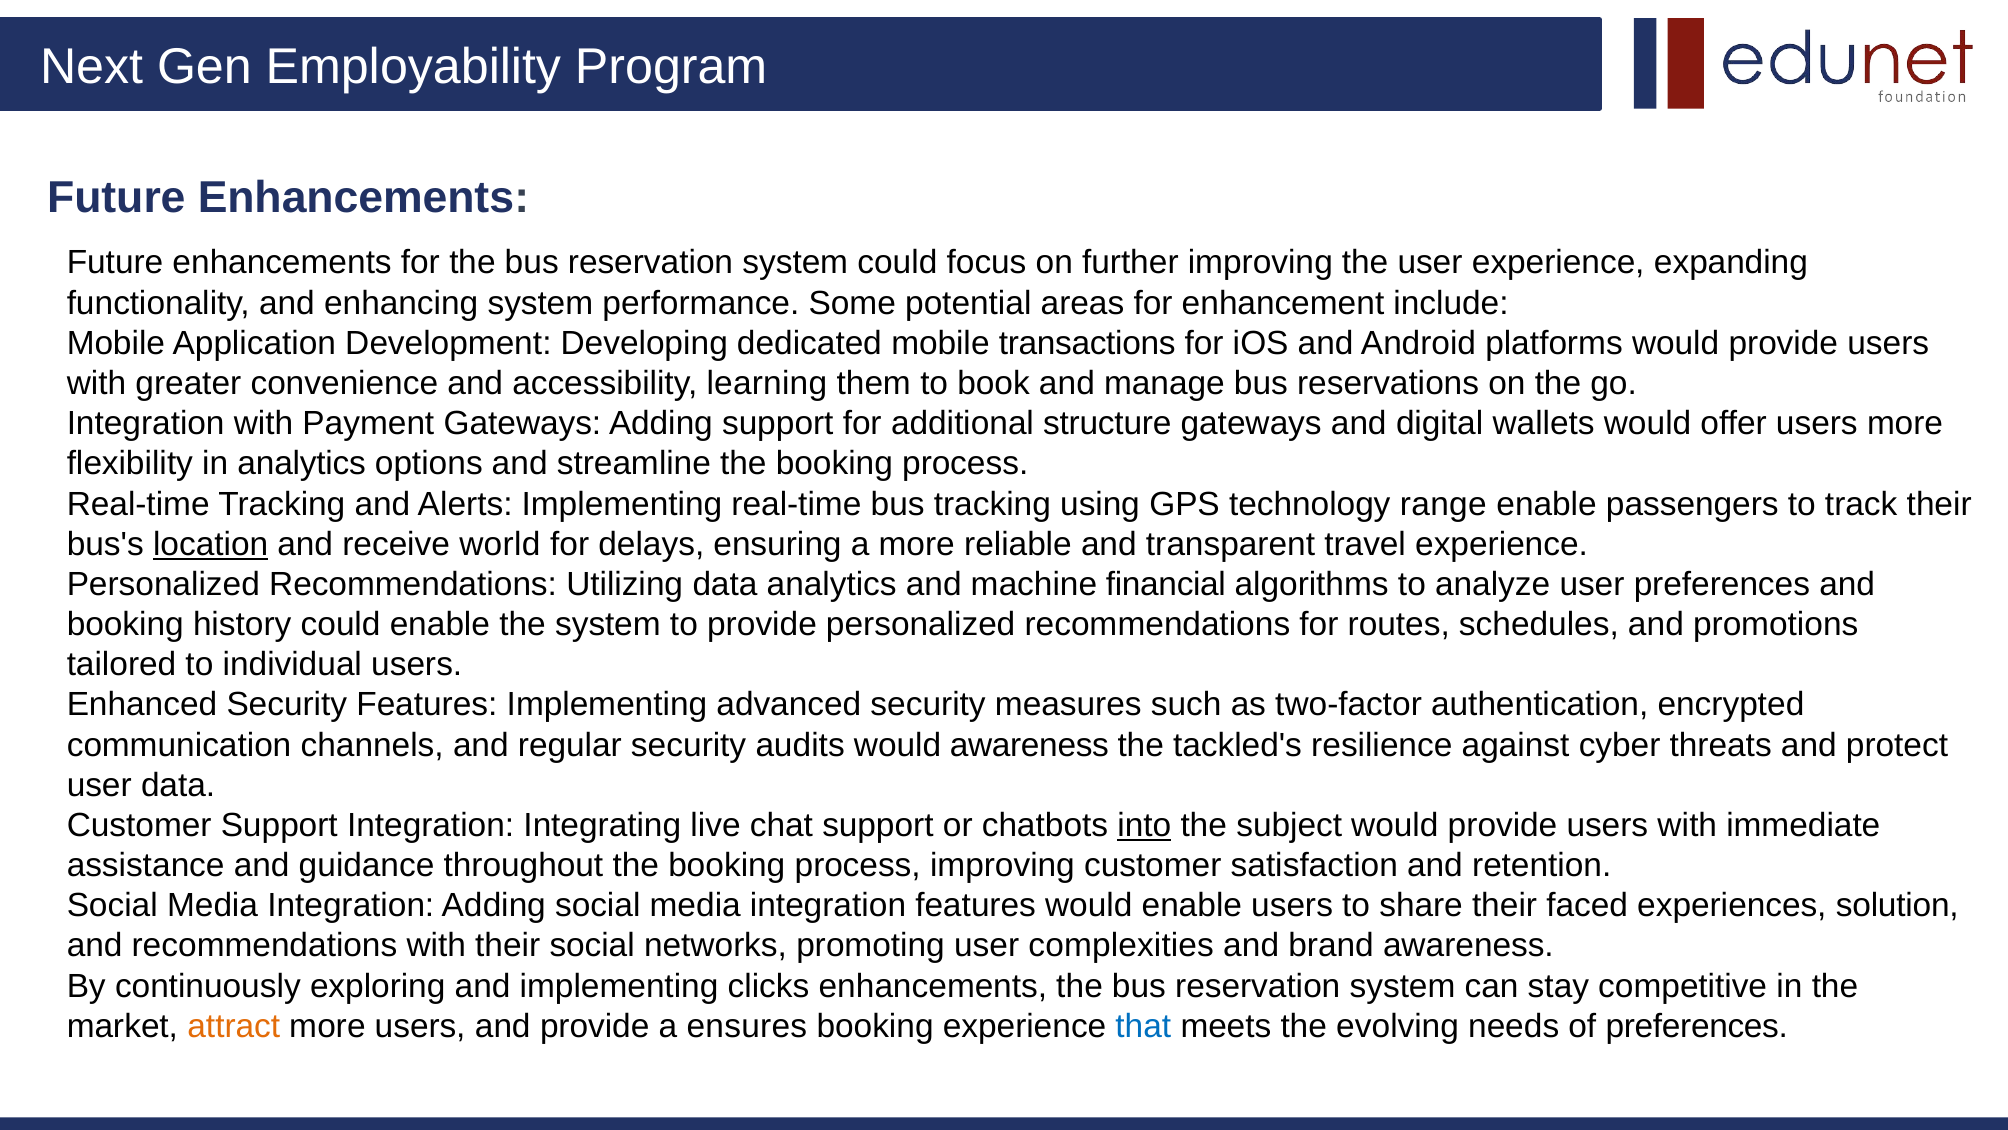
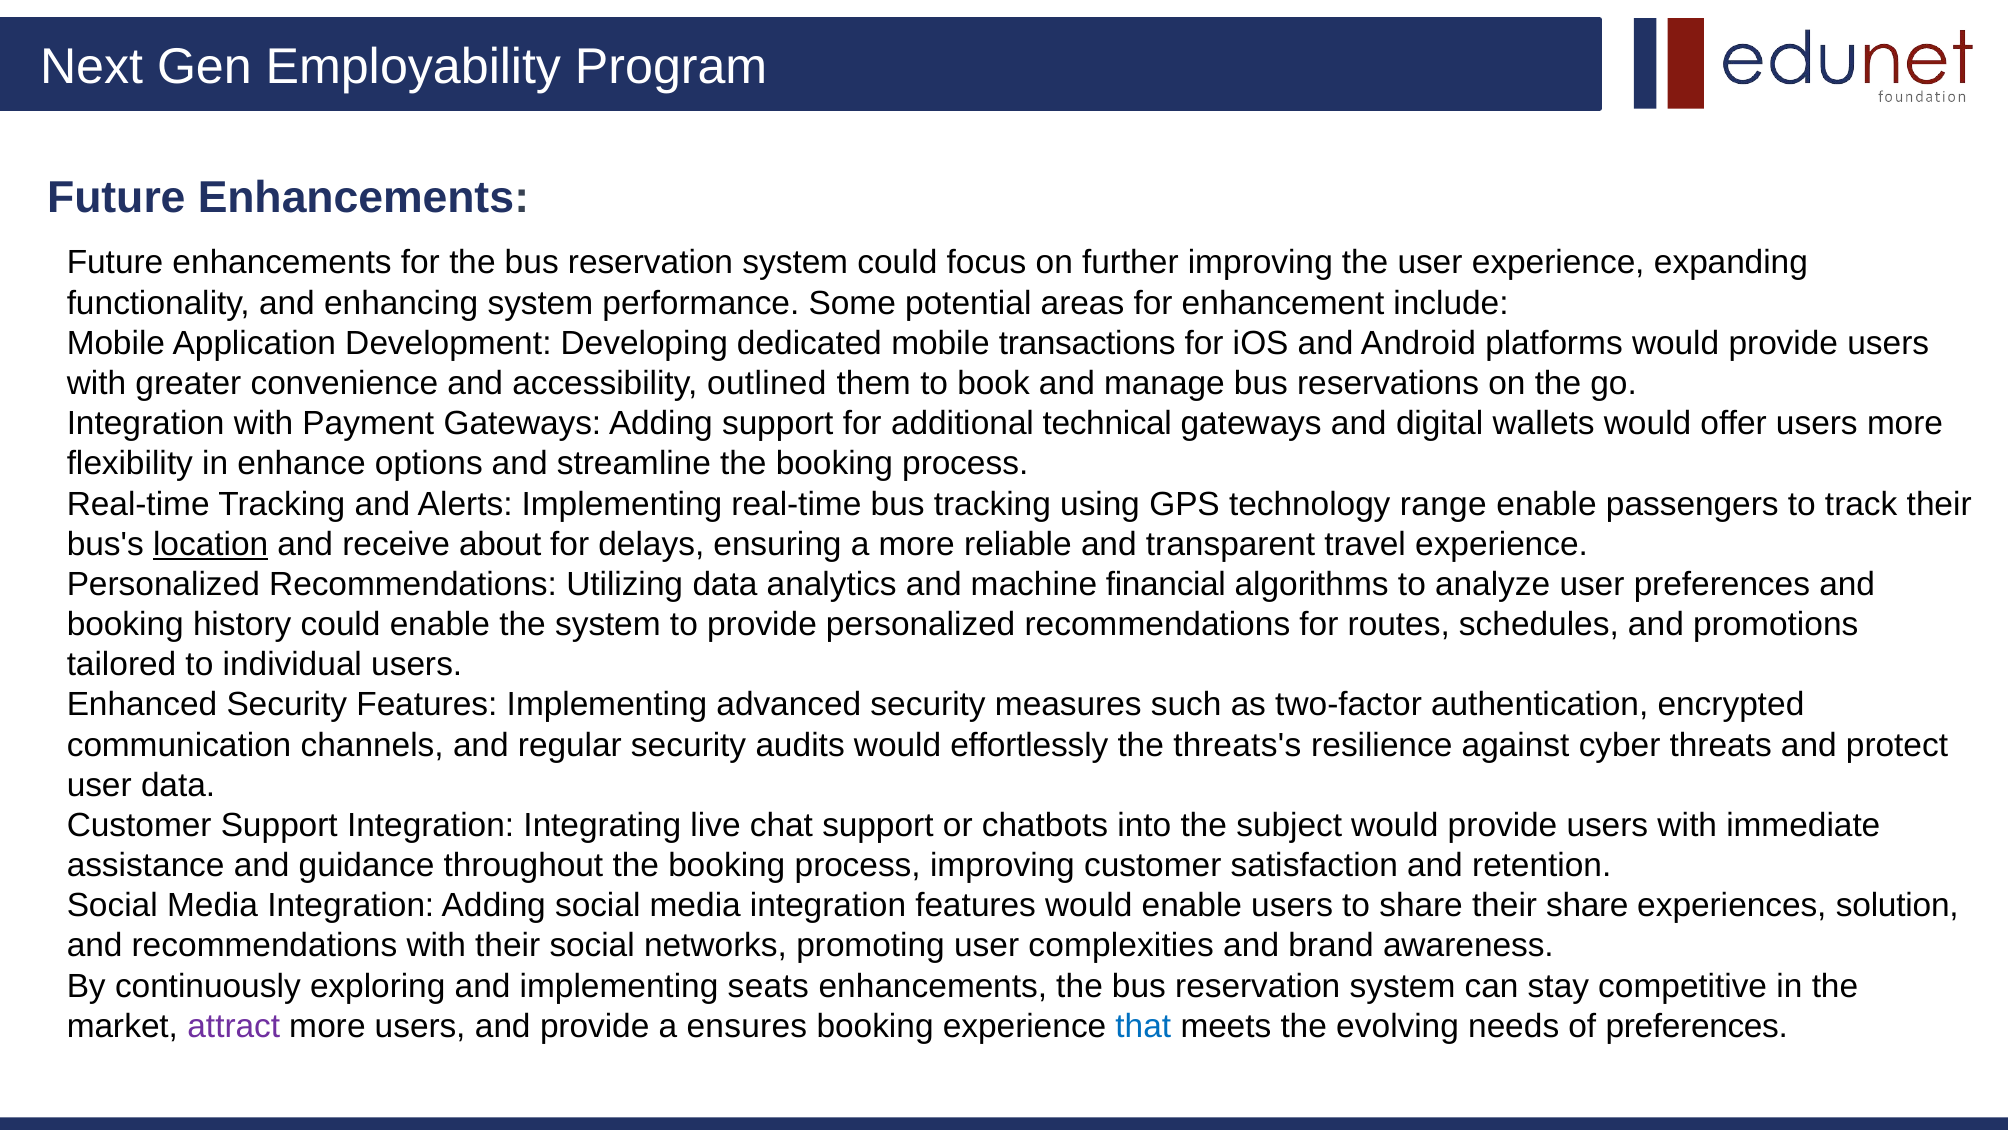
learning: learning -> outlined
structure: structure -> technical
in analytics: analytics -> enhance
world: world -> about
would awareness: awareness -> effortlessly
tackled's: tackled's -> threats's
into underline: present -> none
their faced: faced -> share
clicks: clicks -> seats
attract colour: orange -> purple
